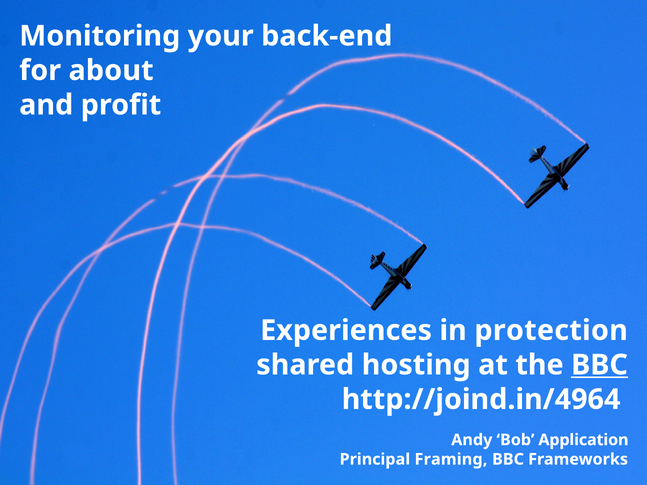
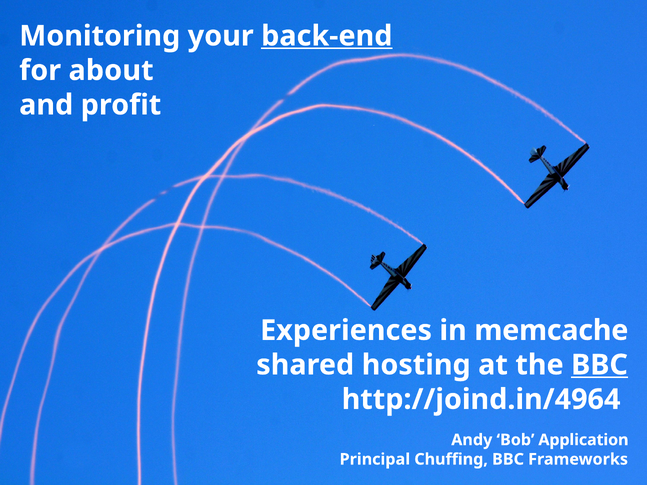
back-end underline: none -> present
protection: protection -> memcache
Framing: Framing -> Chuffing
